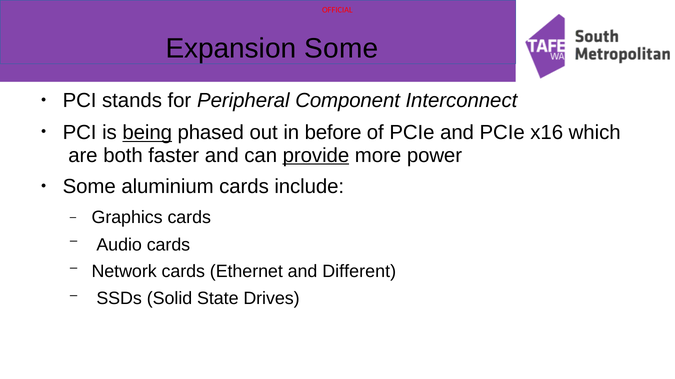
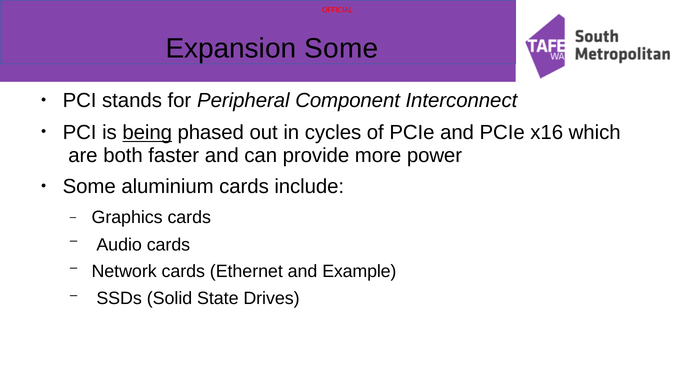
before: before -> cycles
provide underline: present -> none
Different: Different -> Example
